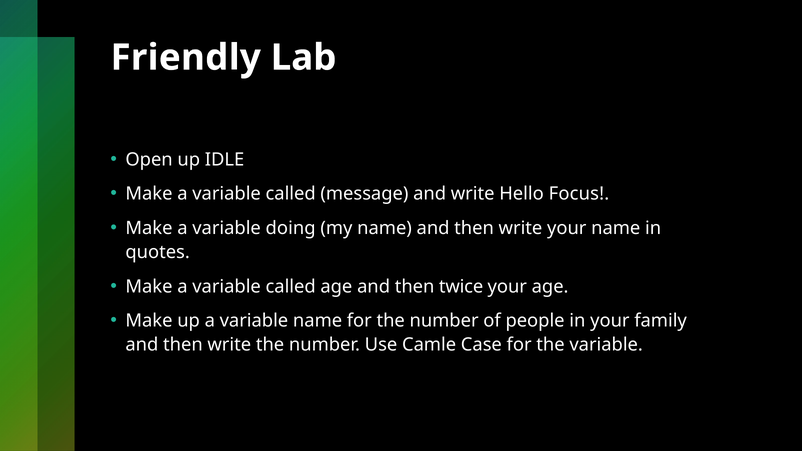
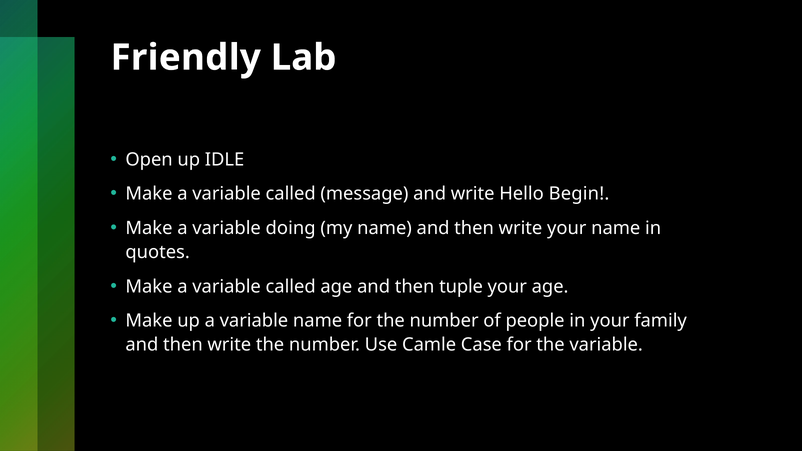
Focus: Focus -> Begin
twice: twice -> tuple
